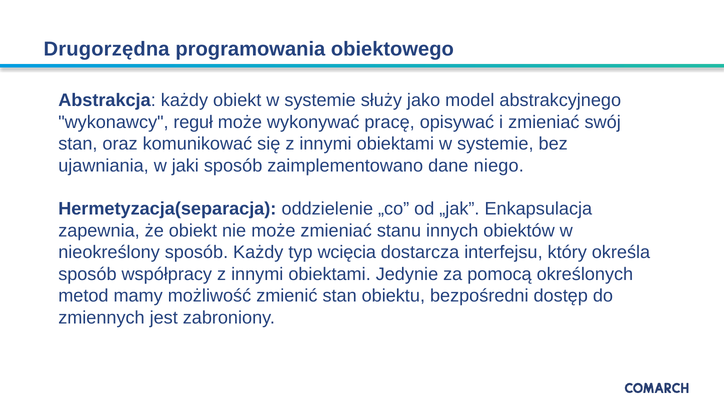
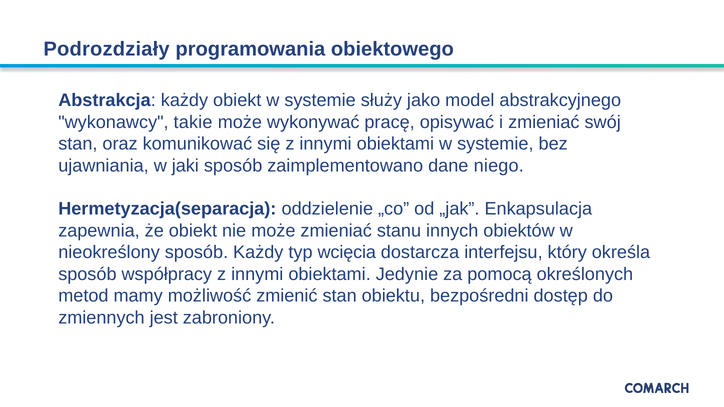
Drugorzędna: Drugorzędna -> Podrozdziały
reguł: reguł -> takie
